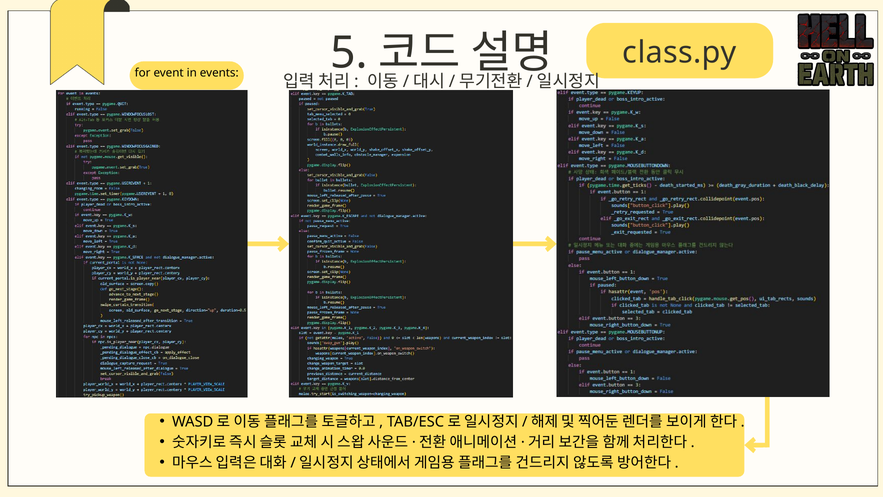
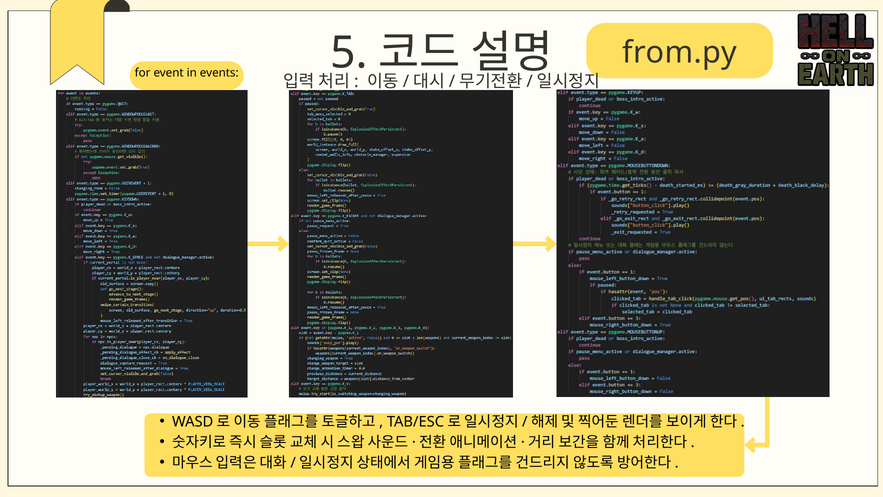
class.py: class.py -> from.py
